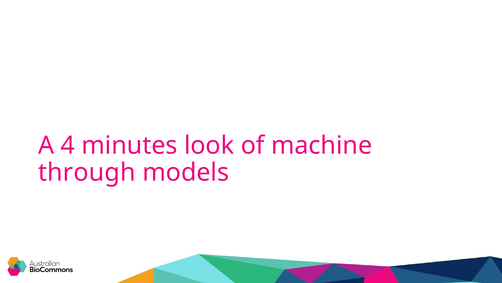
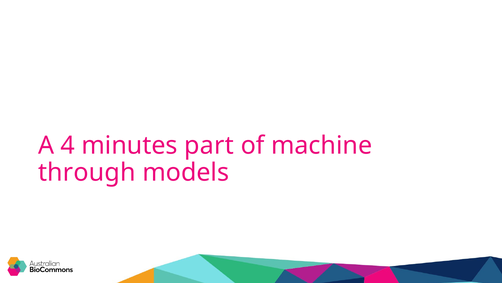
look: look -> part
